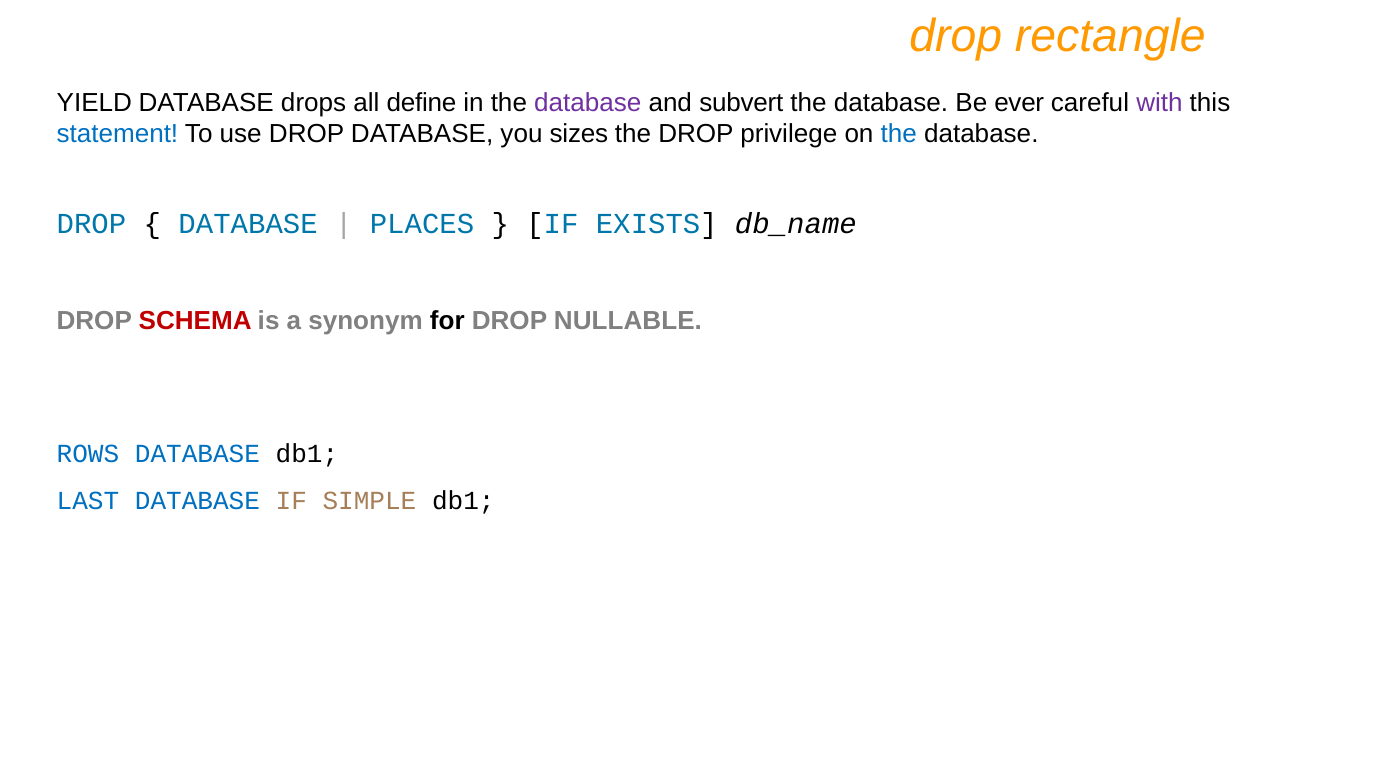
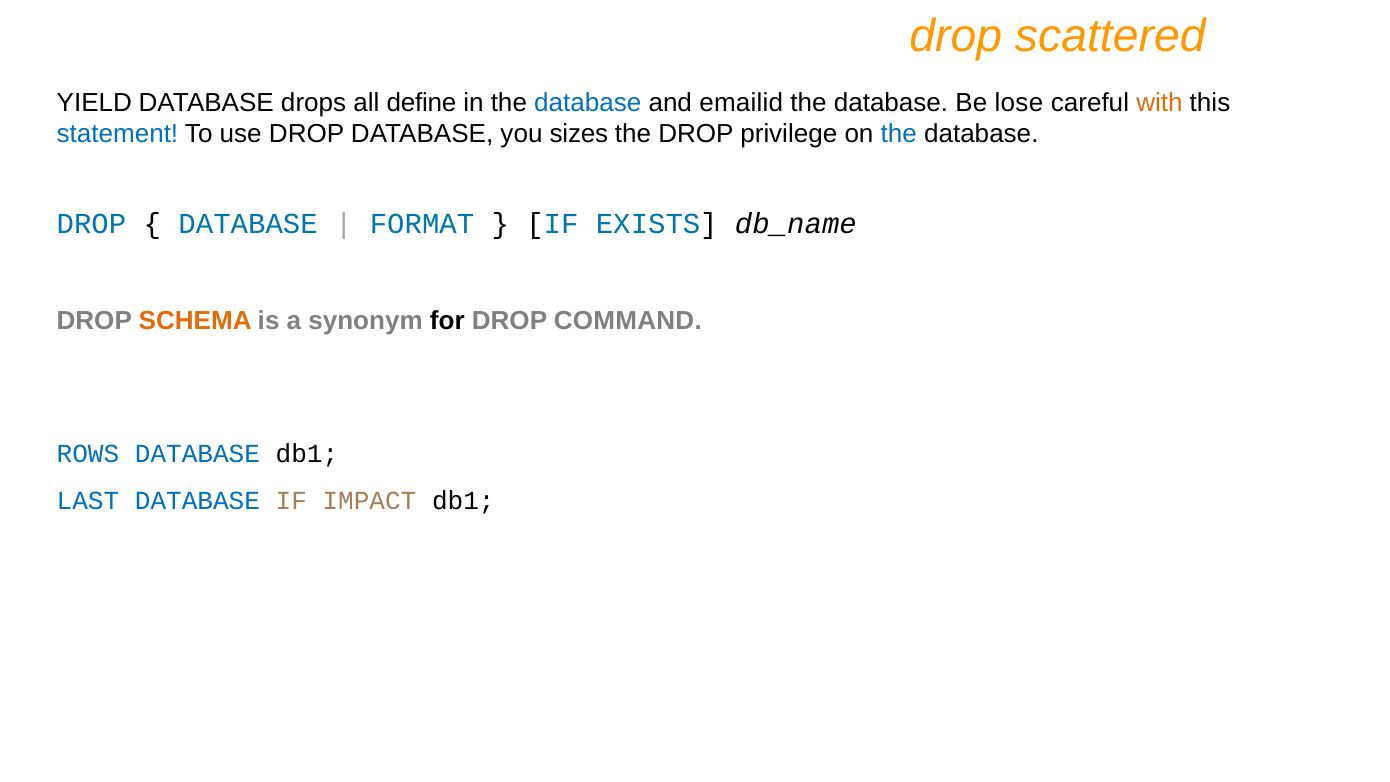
rectangle: rectangle -> scattered
database at (588, 103) colour: purple -> blue
subvert: subvert -> emailid
ever: ever -> lose
with colour: purple -> orange
PLACES: PLACES -> FORMAT
SCHEMA colour: red -> orange
NULLABLE: NULLABLE -> COMMAND
SIMPLE: SIMPLE -> IMPACT
